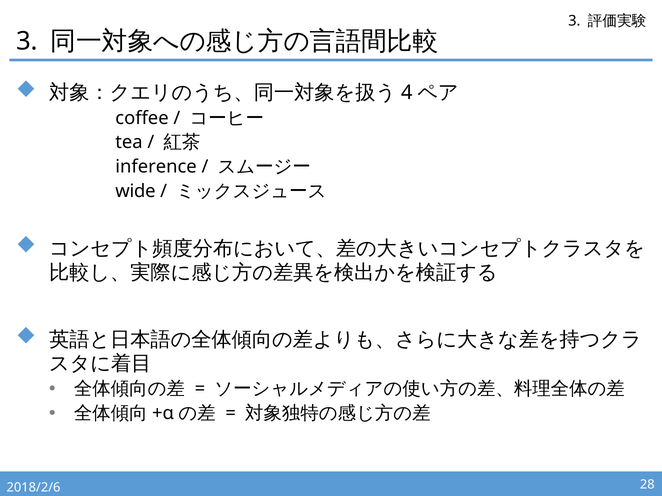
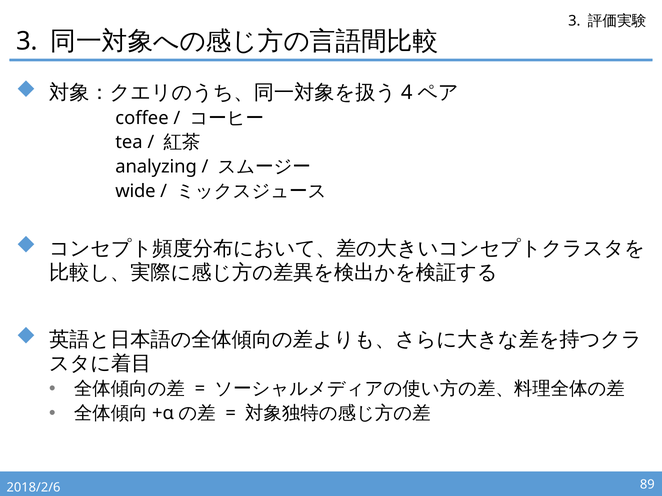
inference: inference -> analyzing
28: 28 -> 89
